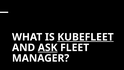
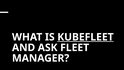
ASK underline: present -> none
